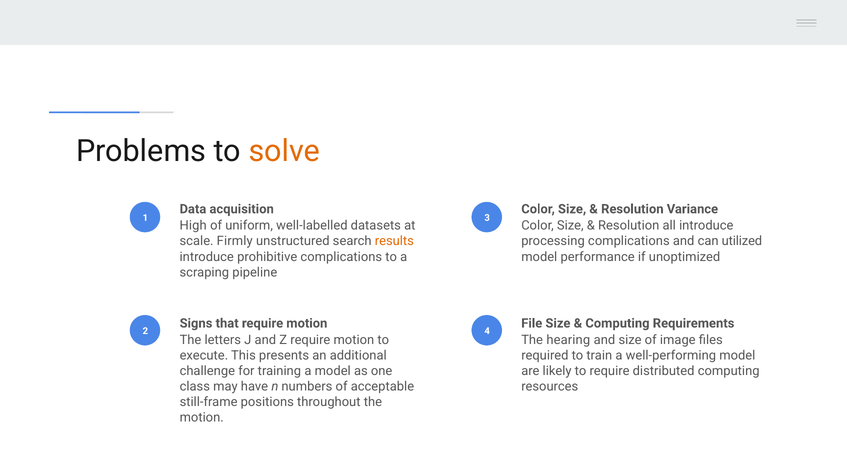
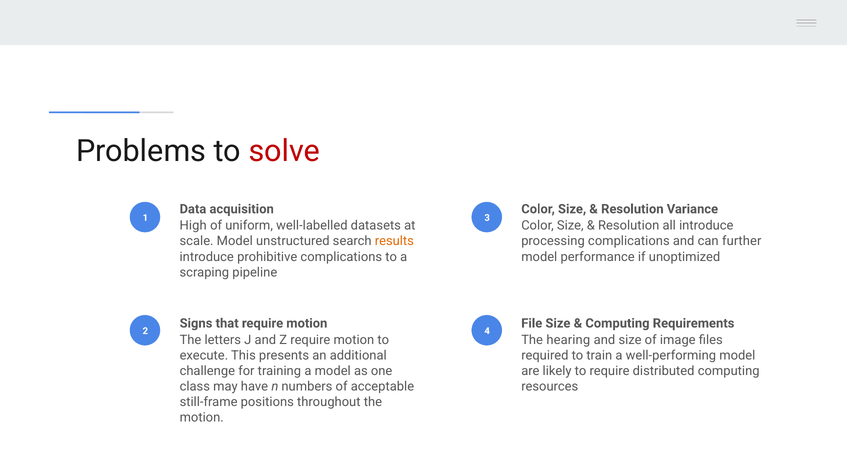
solve colour: orange -> red
scale Firmly: Firmly -> Model
utilized: utilized -> further
